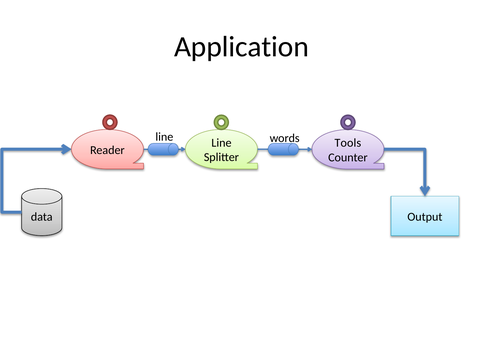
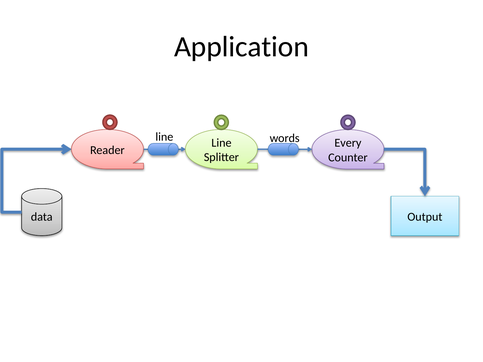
Tools: Tools -> Every
